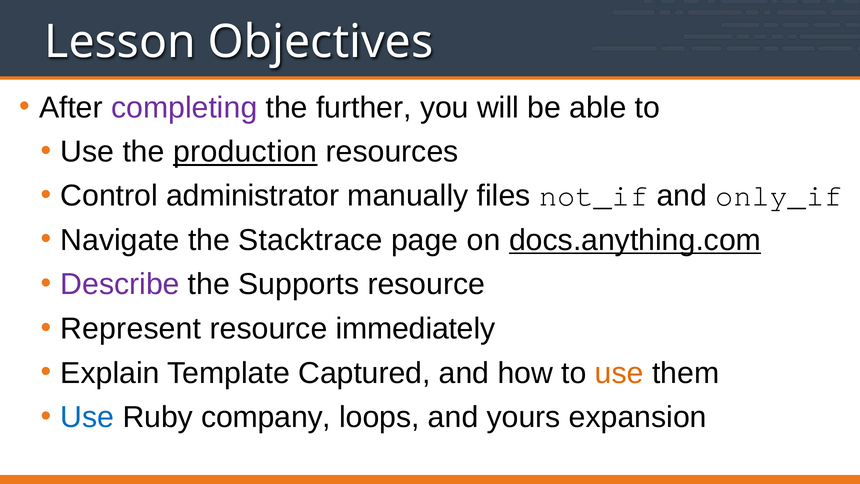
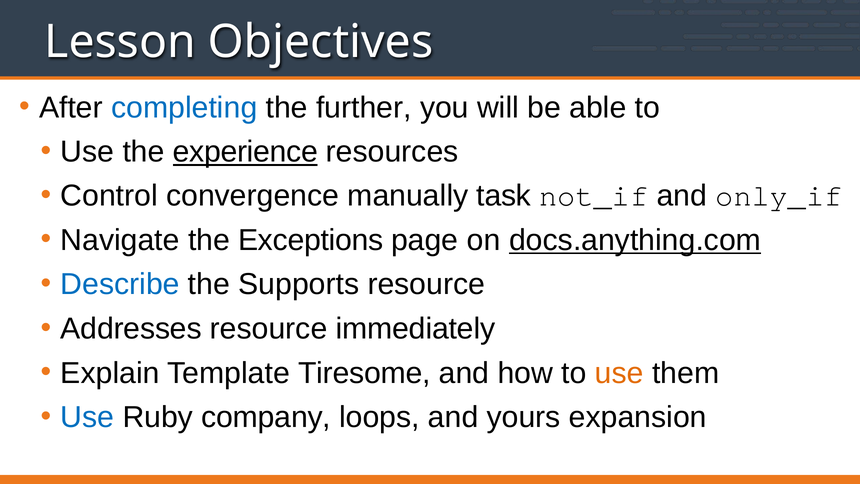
completing colour: purple -> blue
production: production -> experience
administrator: administrator -> convergence
files: files -> task
Stacktrace: Stacktrace -> Exceptions
Describe colour: purple -> blue
Represent: Represent -> Addresses
Captured: Captured -> Tiresome
